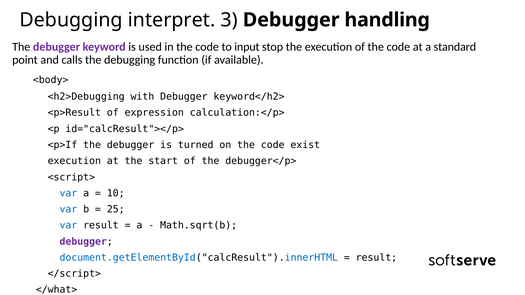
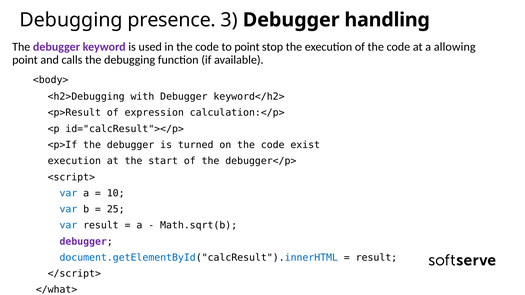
interpret: interpret -> presence
to input: input -> point
standard: standard -> allowing
